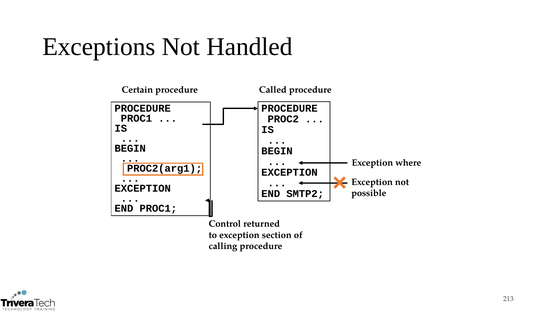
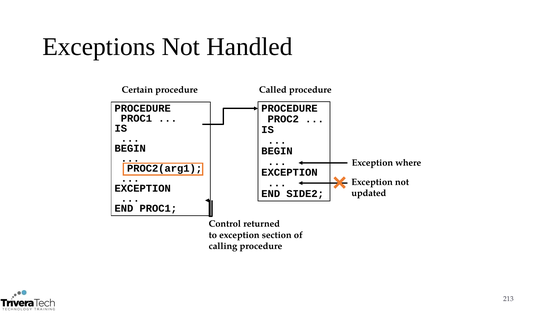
SMTP2: SMTP2 -> SIDE2
possible: possible -> updated
